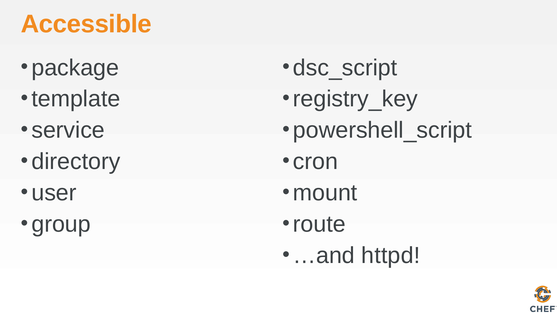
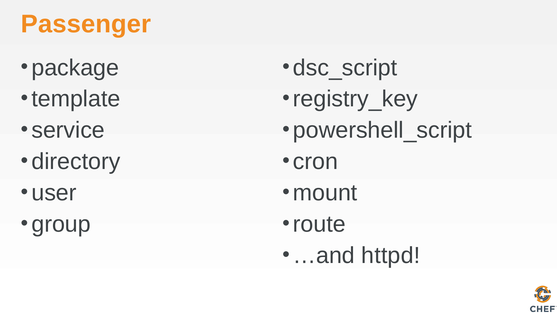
Accessible: Accessible -> Passenger
